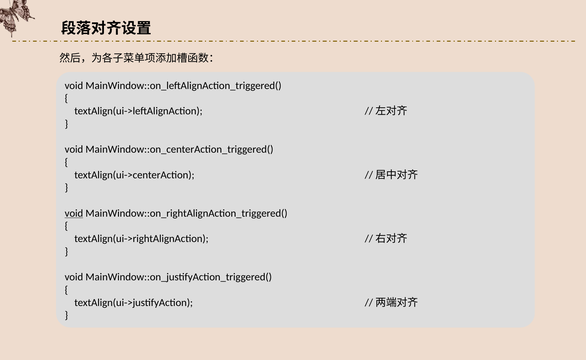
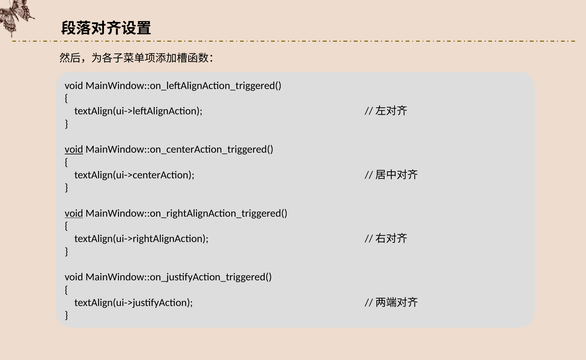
void at (74, 150) underline: none -> present
